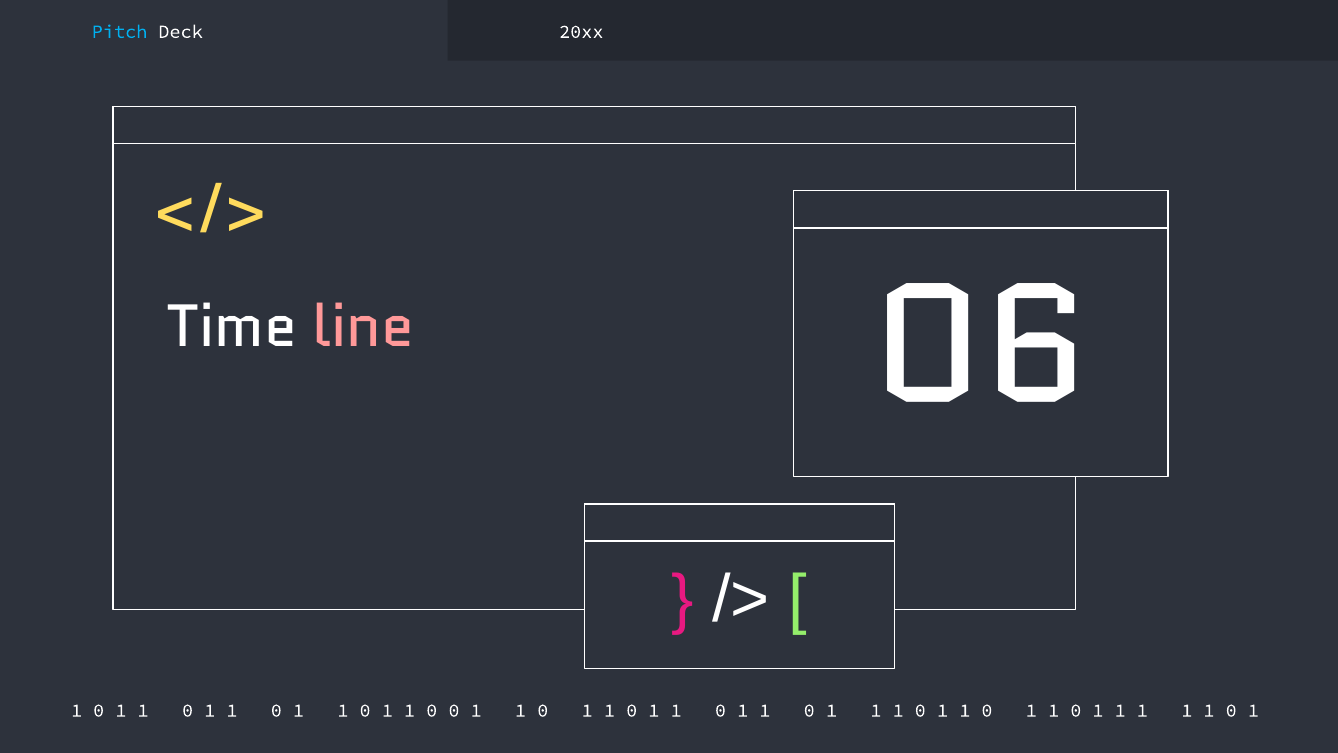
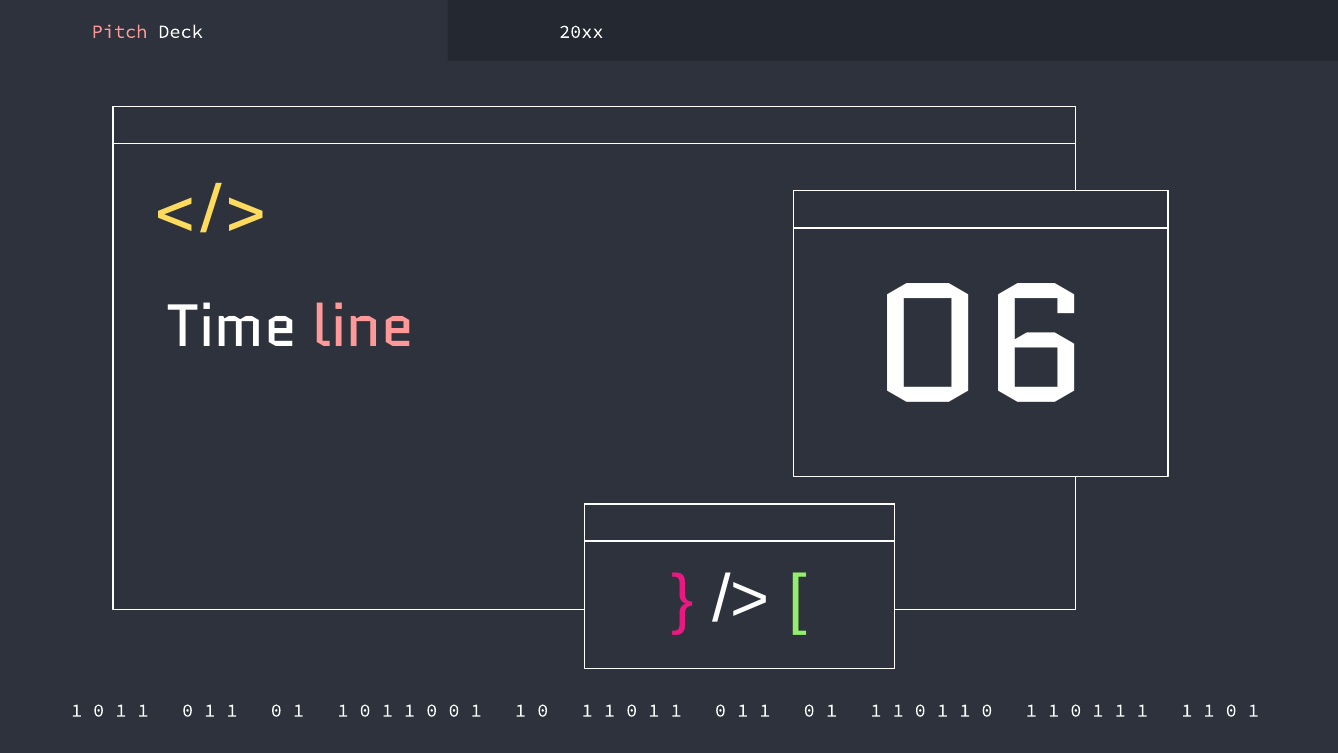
Pitch colour: light blue -> pink
